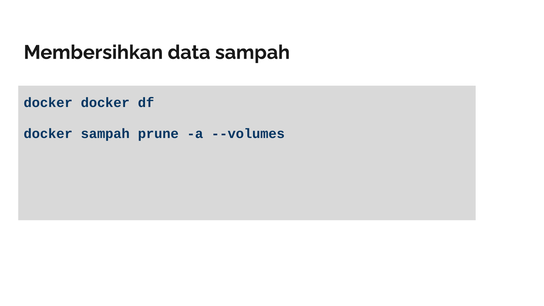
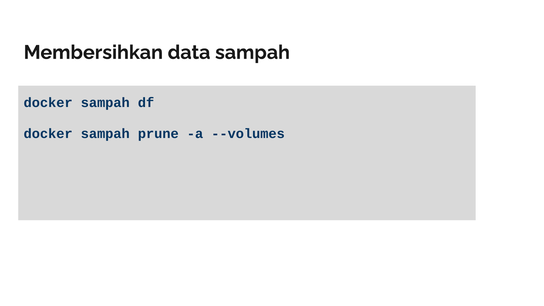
docker at (105, 103): docker -> sampah
